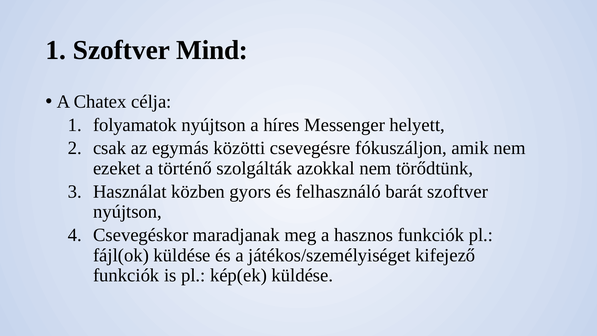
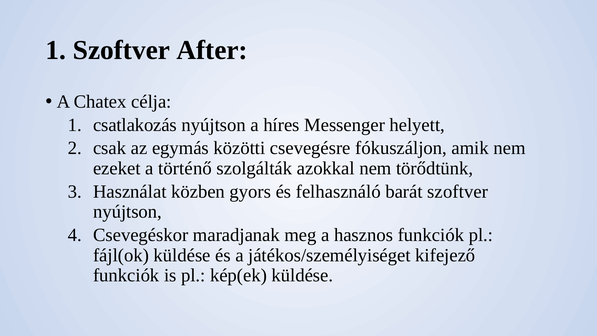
Mind: Mind -> After
folyamatok: folyamatok -> csatlakozás
